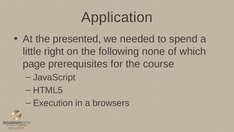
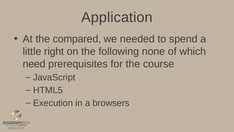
presented: presented -> compared
page: page -> need
